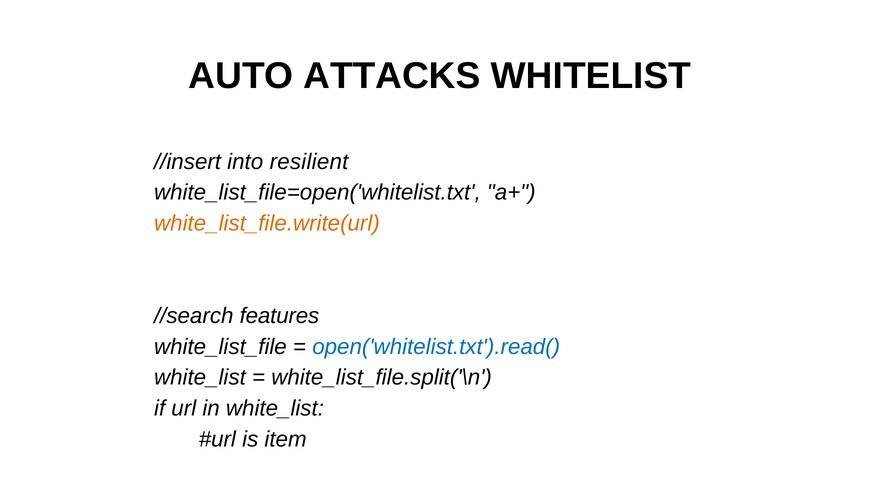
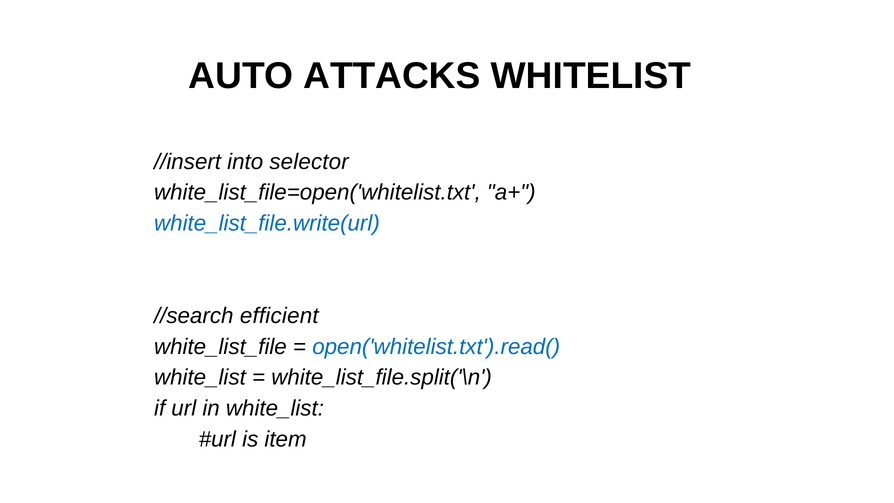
resilient: resilient -> selector
white_list_file.write(url colour: orange -> blue
features: features -> efficient
